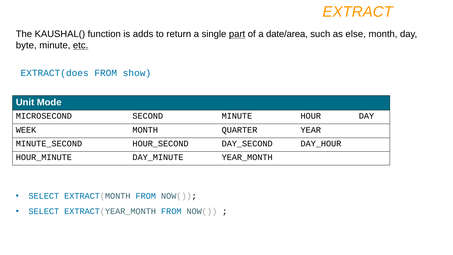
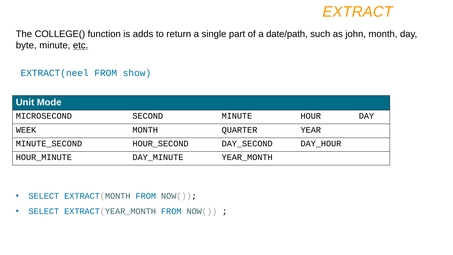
KAUSHAL(: KAUSHAL( -> COLLEGE(
part underline: present -> none
date/area: date/area -> date/path
else: else -> john
EXTRACT(does: EXTRACT(does -> EXTRACT(neel
